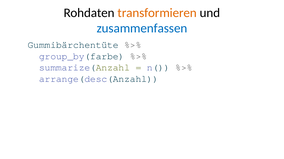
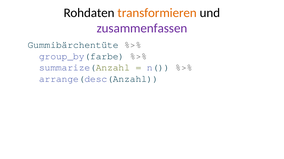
zusammenfassen colour: blue -> purple
